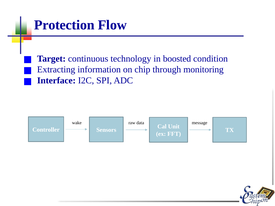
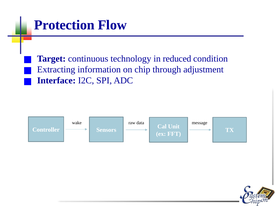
boosted: boosted -> reduced
monitoring: monitoring -> adjustment
